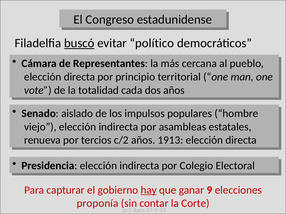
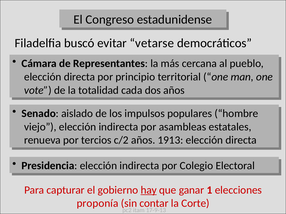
buscó underline: present -> none
político: político -> vetarse
9: 9 -> 1
